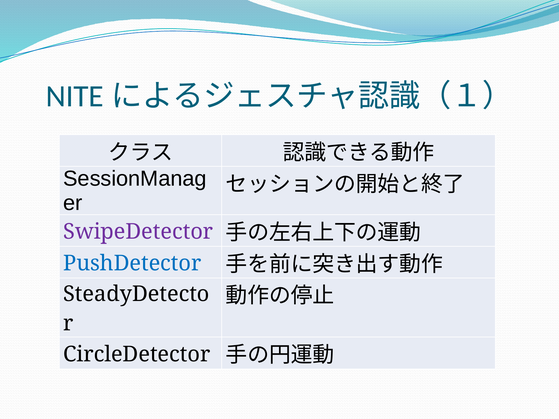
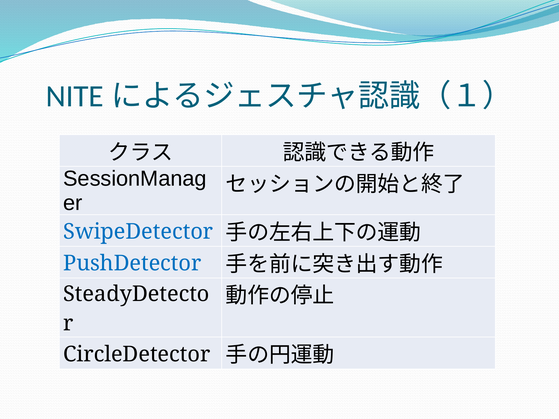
SwipeDetector colour: purple -> blue
